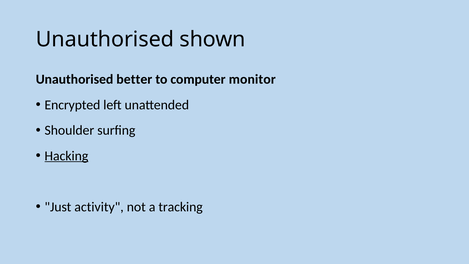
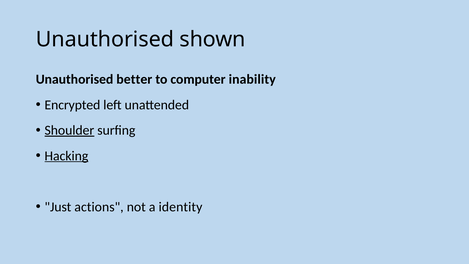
monitor: monitor -> inability
Shoulder underline: none -> present
activity: activity -> actions
tracking: tracking -> identity
